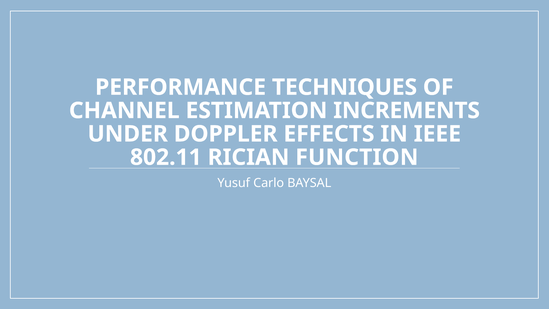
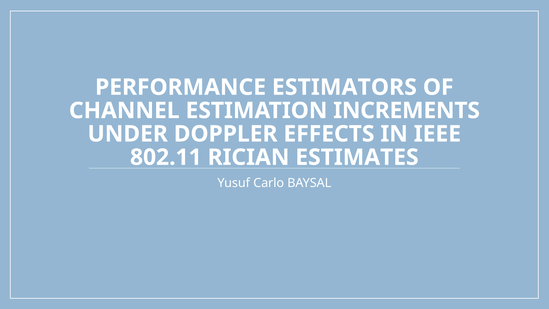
TECHNIQUES: TECHNIQUES -> ESTIMATORS
FUNCTION: FUNCTION -> ESTIMATES
